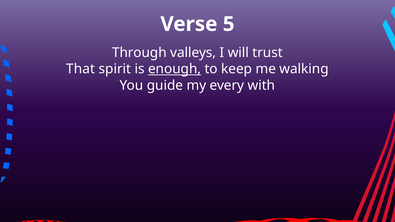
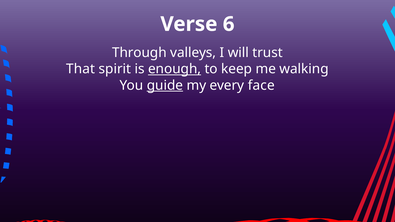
5: 5 -> 6
guide underline: none -> present
with: with -> face
